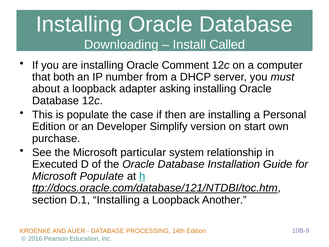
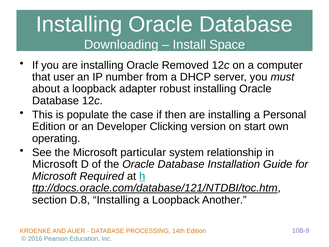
Called: Called -> Space
Comment: Comment -> Removed
both: both -> user
asking: asking -> robust
Simplify: Simplify -> Clicking
purchase: purchase -> operating
Executed at (55, 164): Executed -> Microsoft
Microsoft Populate: Populate -> Required
D.1: D.1 -> D.8
